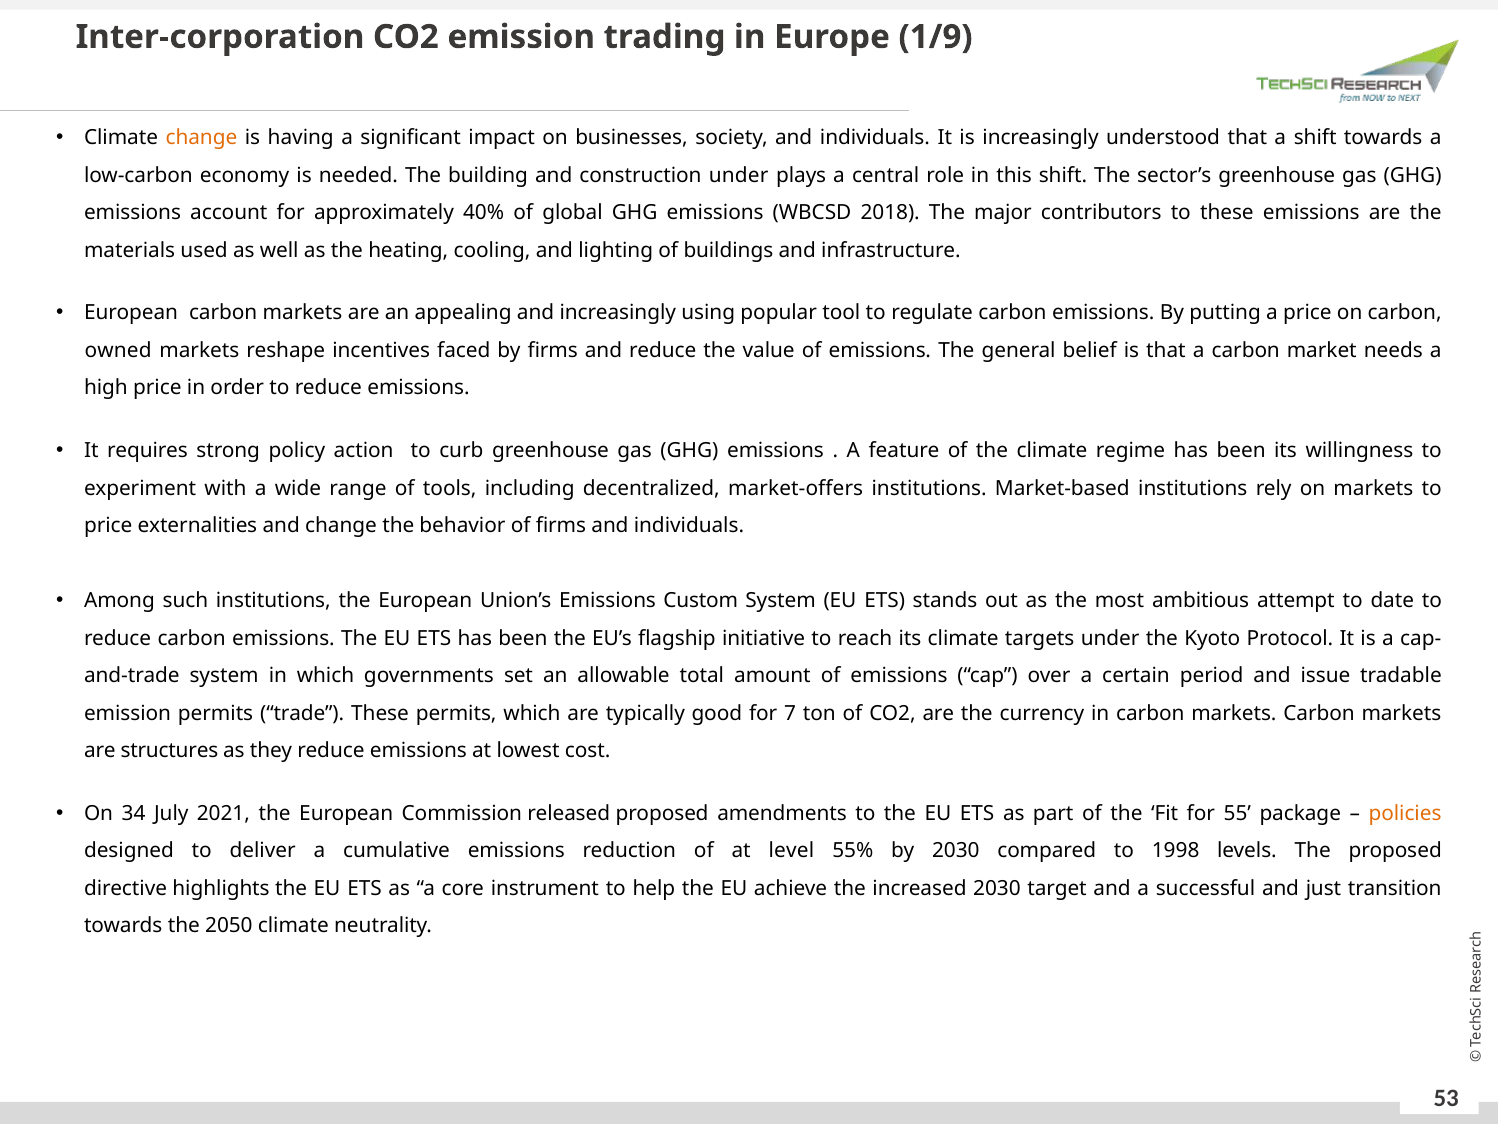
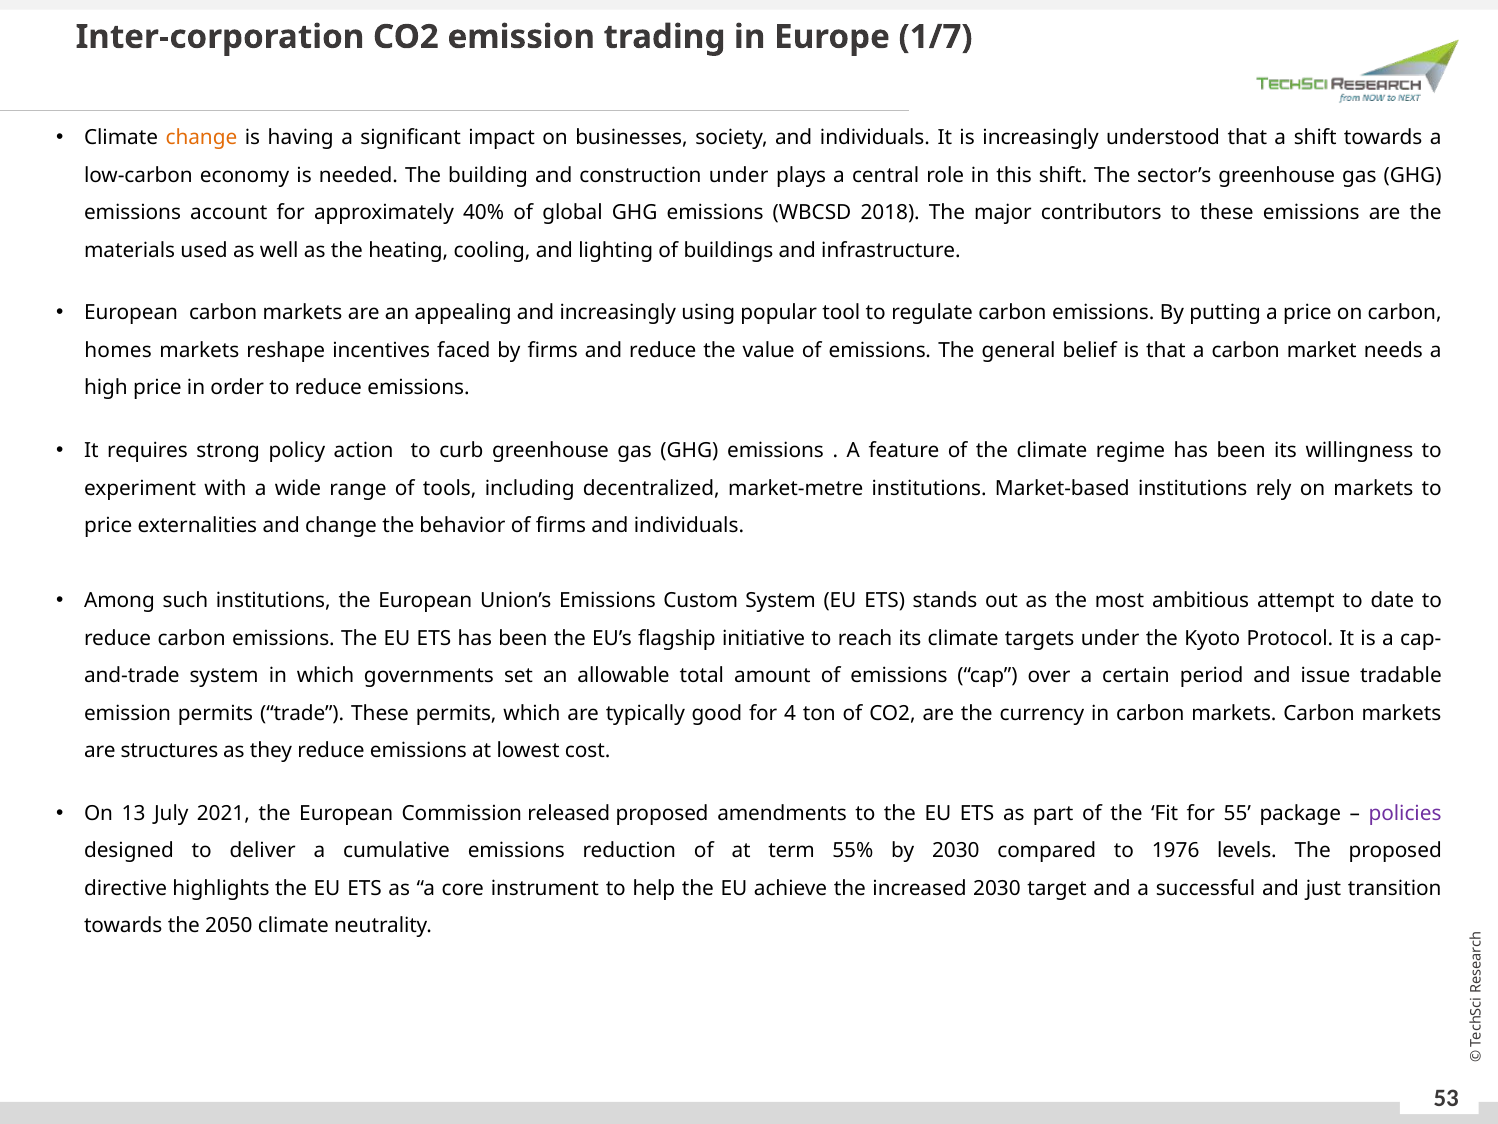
1/9: 1/9 -> 1/7
owned: owned -> homes
market-offers: market-offers -> market-metre
7: 7 -> 4
34: 34 -> 13
policies colour: orange -> purple
level: level -> term
1998: 1998 -> 1976
